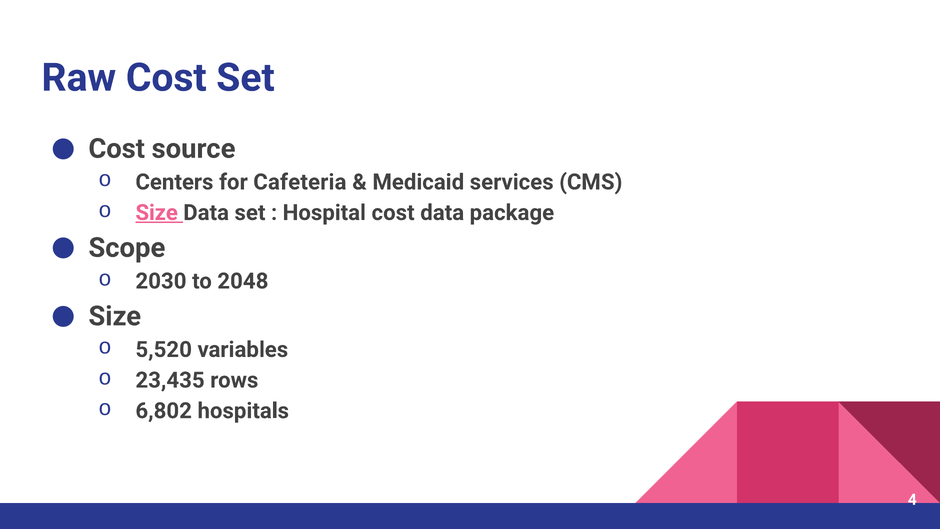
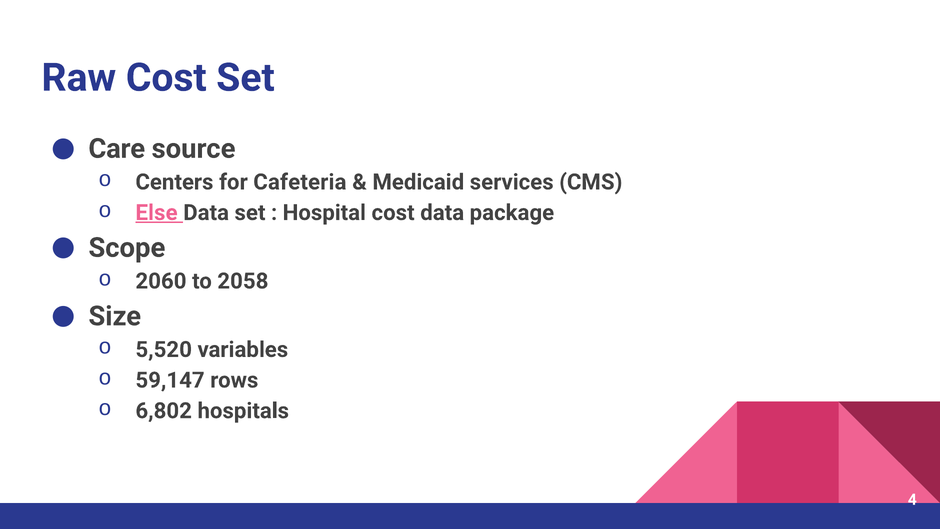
Cost at (117, 149): Cost -> Care
Size at (157, 213): Size -> Else
2030: 2030 -> 2060
2048: 2048 -> 2058
23,435: 23,435 -> 59,147
